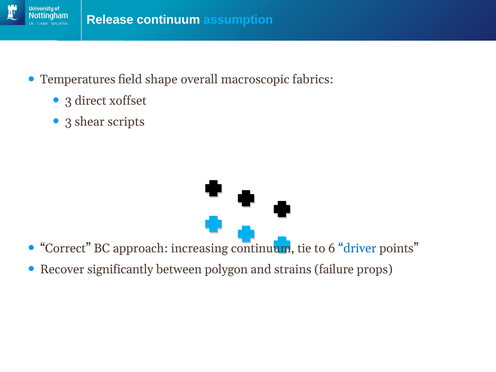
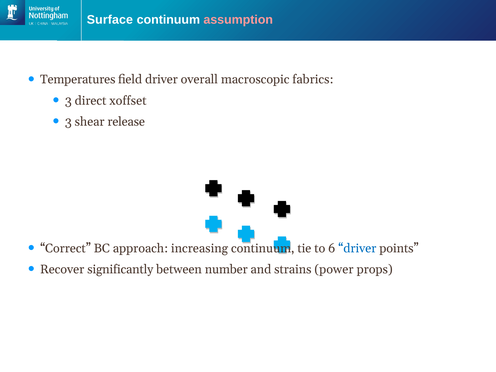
Release: Release -> Surface
assumption colour: light blue -> pink
field shape: shape -> driver
scripts: scripts -> release
polygon: polygon -> number
failure: failure -> power
